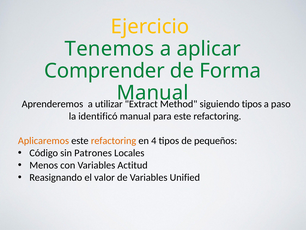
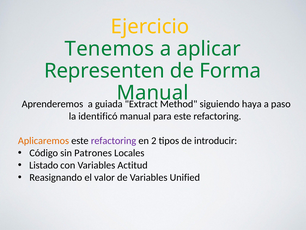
Comprender: Comprender -> Representen
utilizar: utilizar -> guiada
siguiendo tipos: tipos -> haya
refactoring at (114, 140) colour: orange -> purple
4: 4 -> 2
pequeños: pequeños -> introducir
Menos: Menos -> Listado
